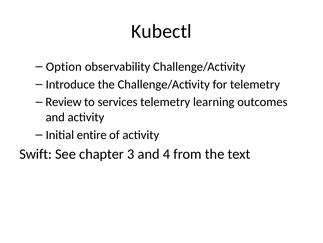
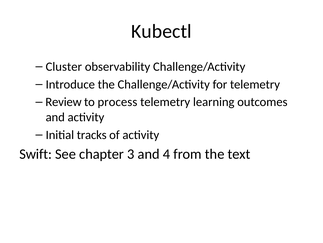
Option: Option -> Cluster
services: services -> process
entire: entire -> tracks
